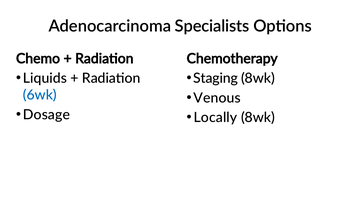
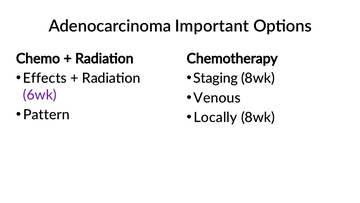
Specialists: Specialists -> Important
Liquids: Liquids -> Effects
6wk colour: blue -> purple
Dosage: Dosage -> Pattern
